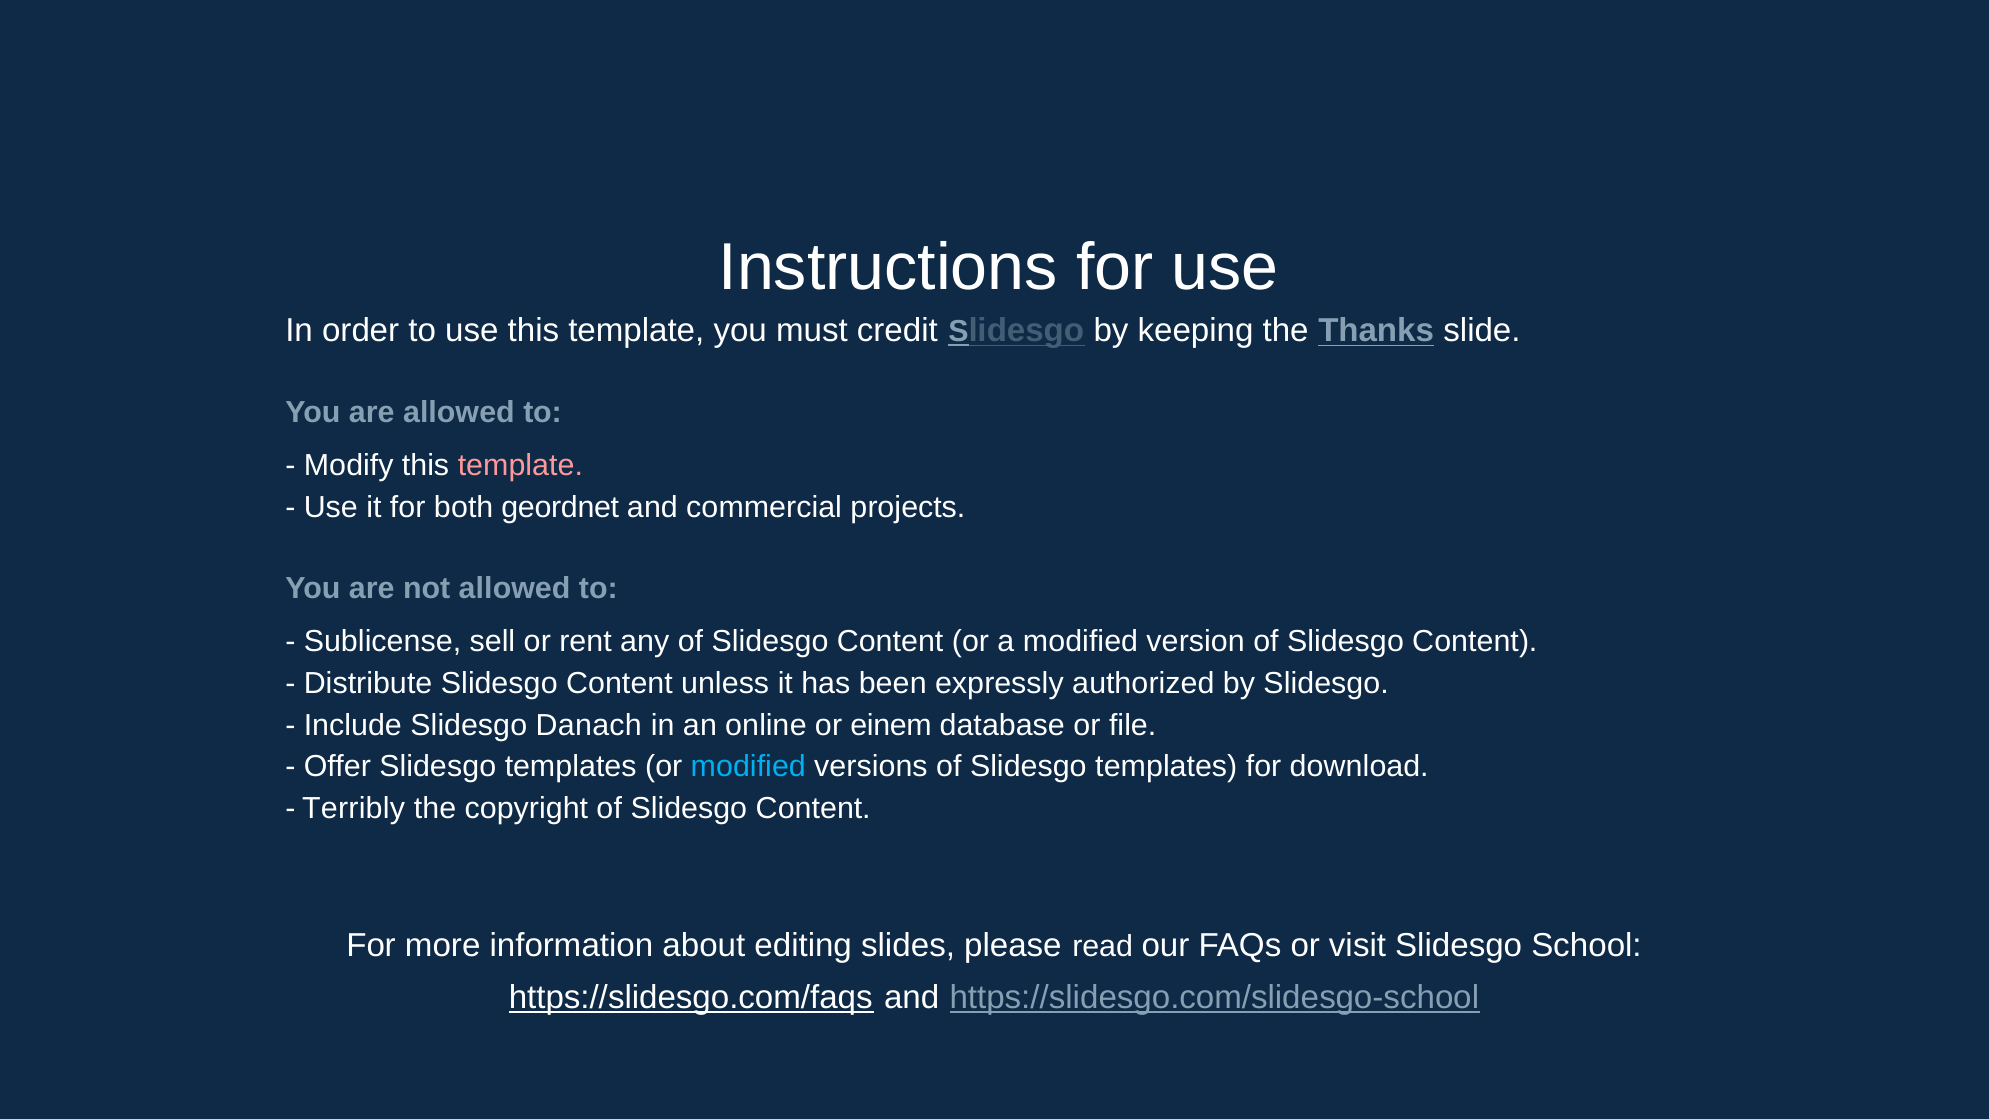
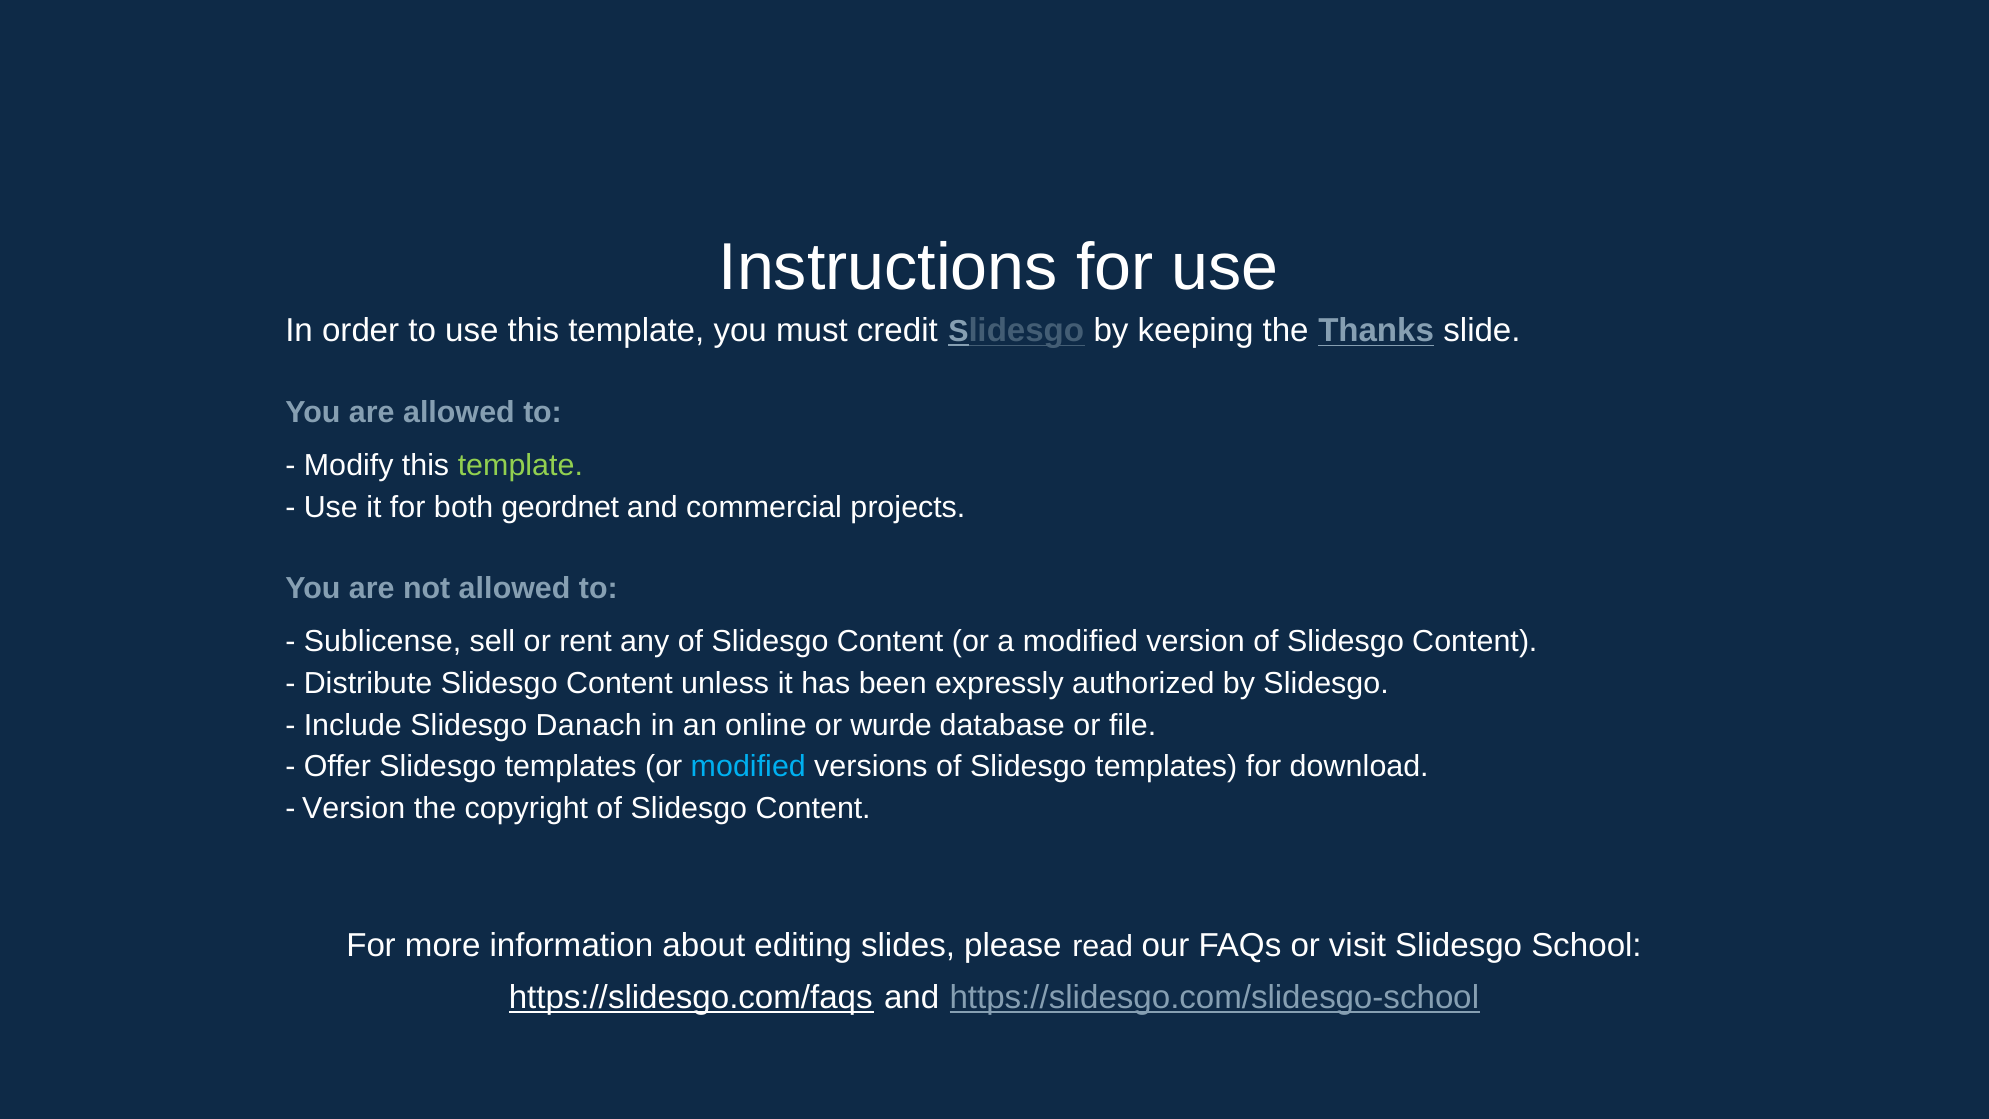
template at (520, 466) colour: pink -> light green
einem: einem -> wurde
Terribly at (354, 809): Terribly -> Version
